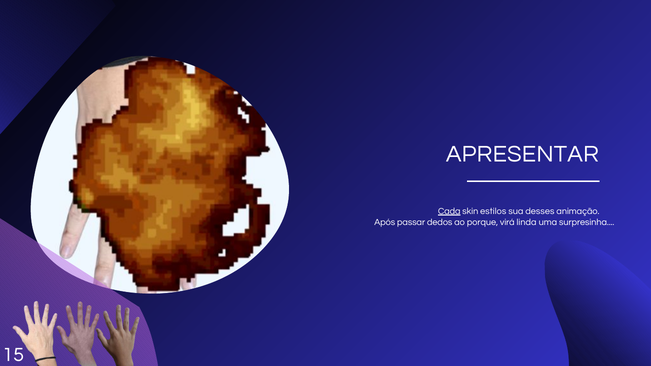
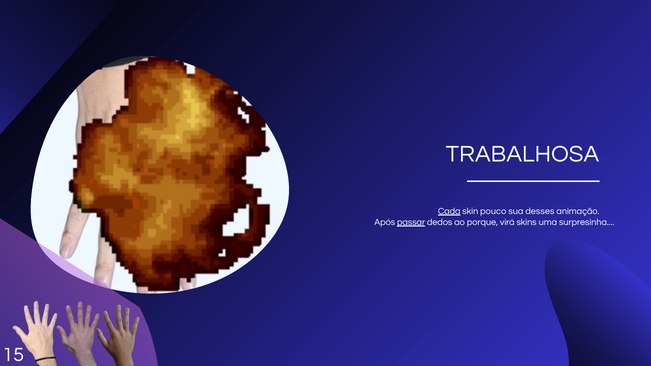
APRESENTAR: APRESENTAR -> TRABALHOSA
estilos: estilos -> pouco
passar underline: none -> present
linda: linda -> skins
